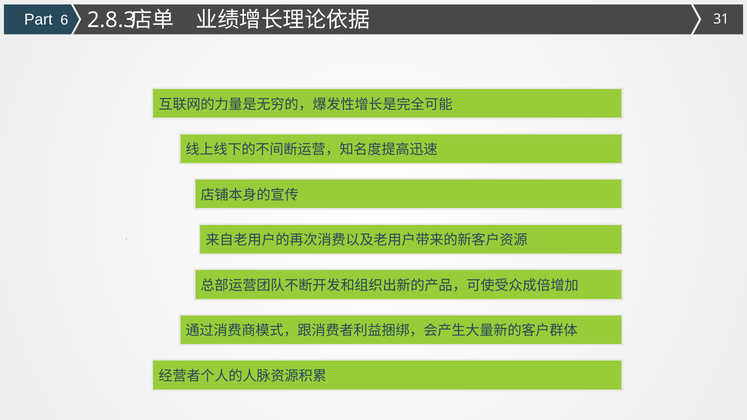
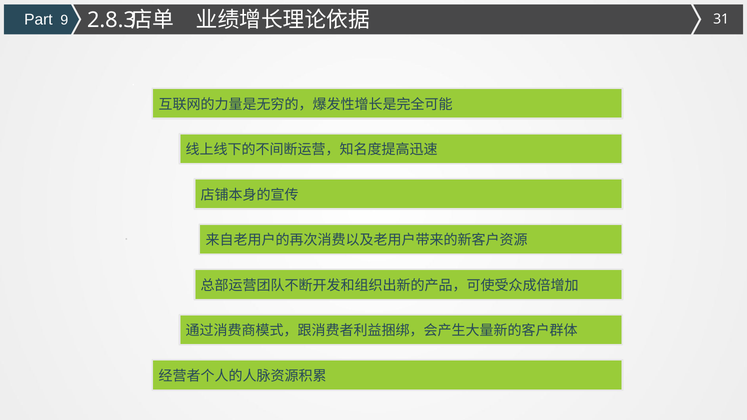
6: 6 -> 9
